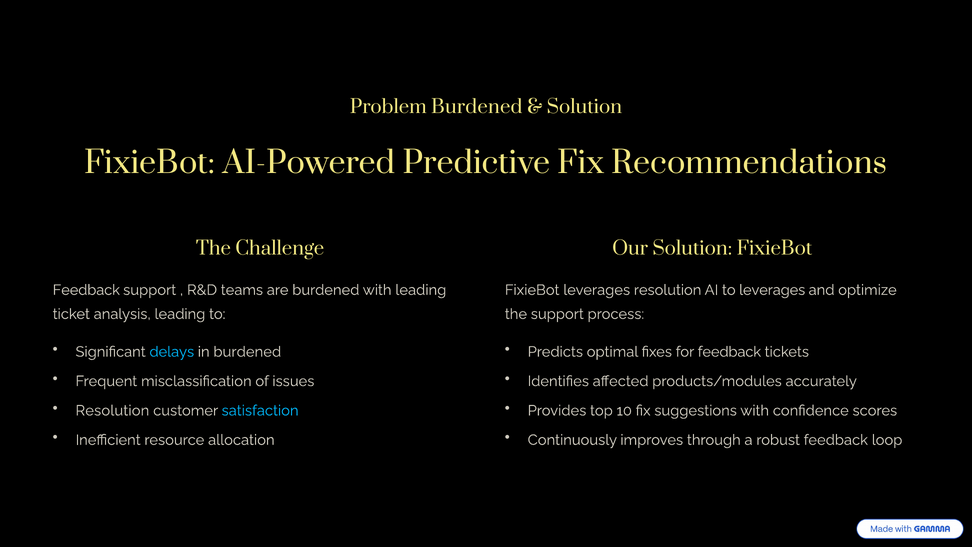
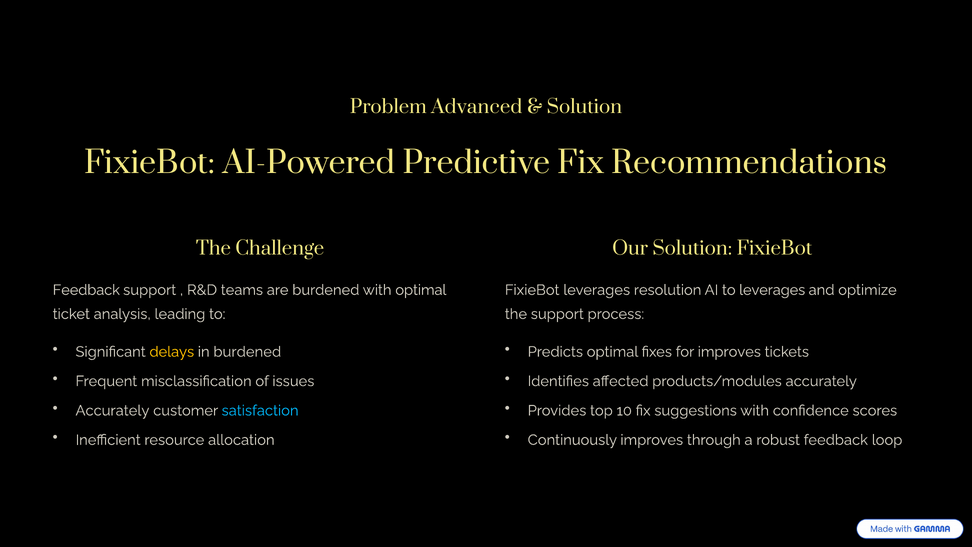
Problem Burdened: Burdened -> Advanced
with leading: leading -> optimal
delays colour: light blue -> yellow
for feedback: feedback -> improves
Resolution at (112, 410): Resolution -> Accurately
